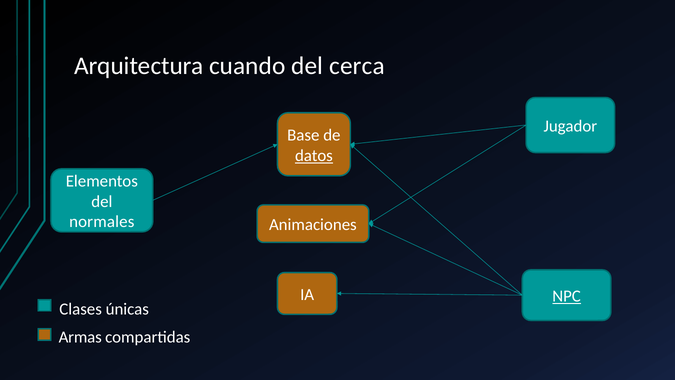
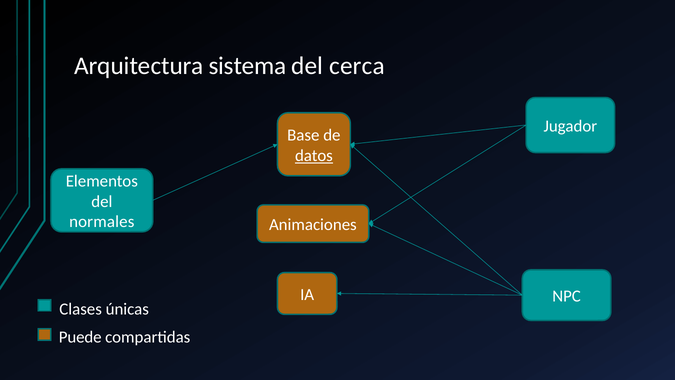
cuando: cuando -> sistema
NPC underline: present -> none
Armas: Armas -> Puede
